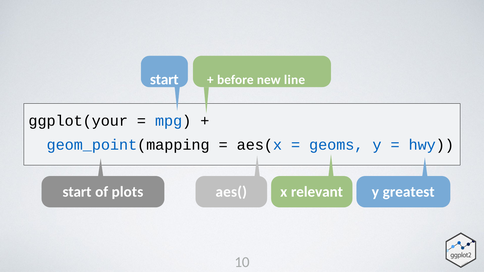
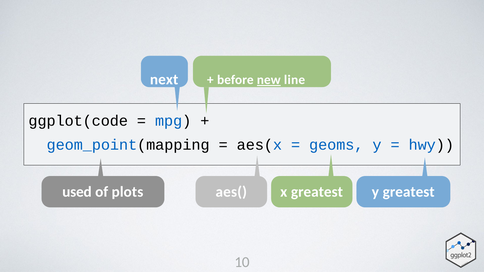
start at (164, 79): start -> next
new underline: none -> present
ggplot(your: ggplot(your -> ggplot(code
start at (77, 192): start -> used
x relevant: relevant -> greatest
